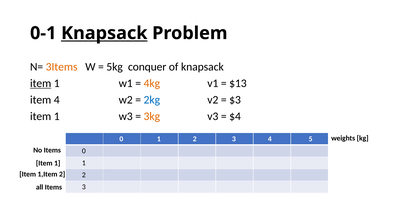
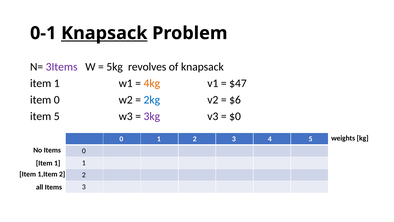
3Items colour: orange -> purple
conquer: conquer -> revolves
item at (41, 83) underline: present -> none
$13: $13 -> $47
item 4: 4 -> 0
$3: $3 -> $6
1 at (57, 116): 1 -> 5
3kg colour: orange -> purple
$4: $4 -> $0
